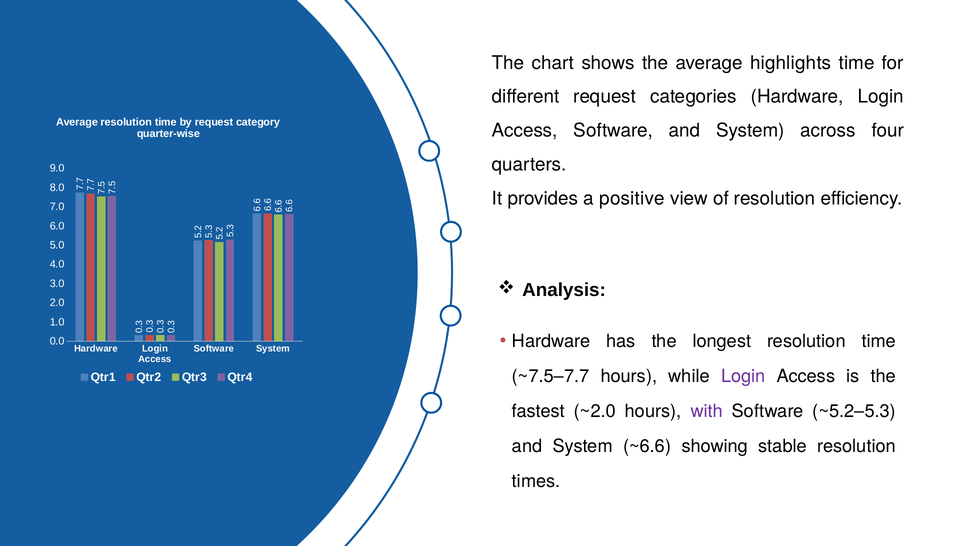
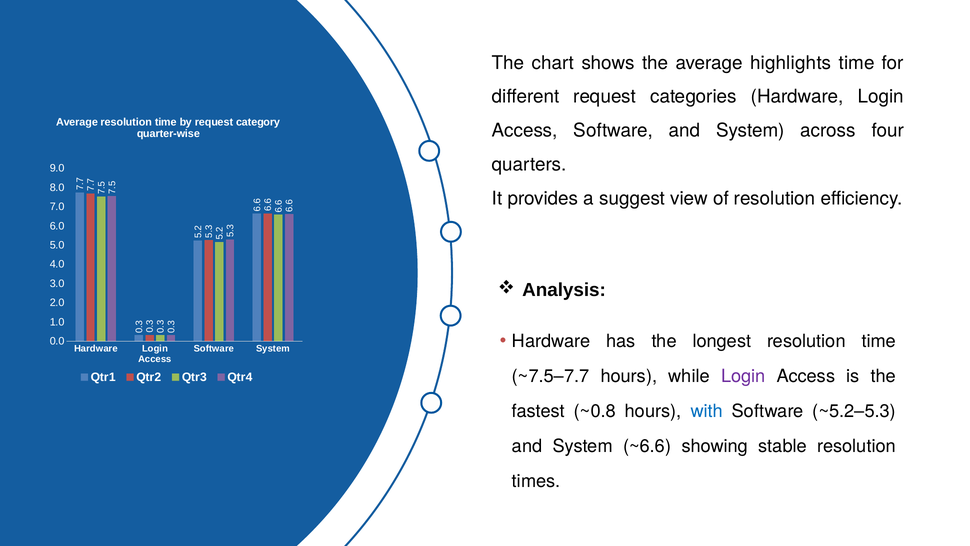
positive: positive -> suggest
~2.0: ~2.0 -> ~0.8
with colour: purple -> blue
